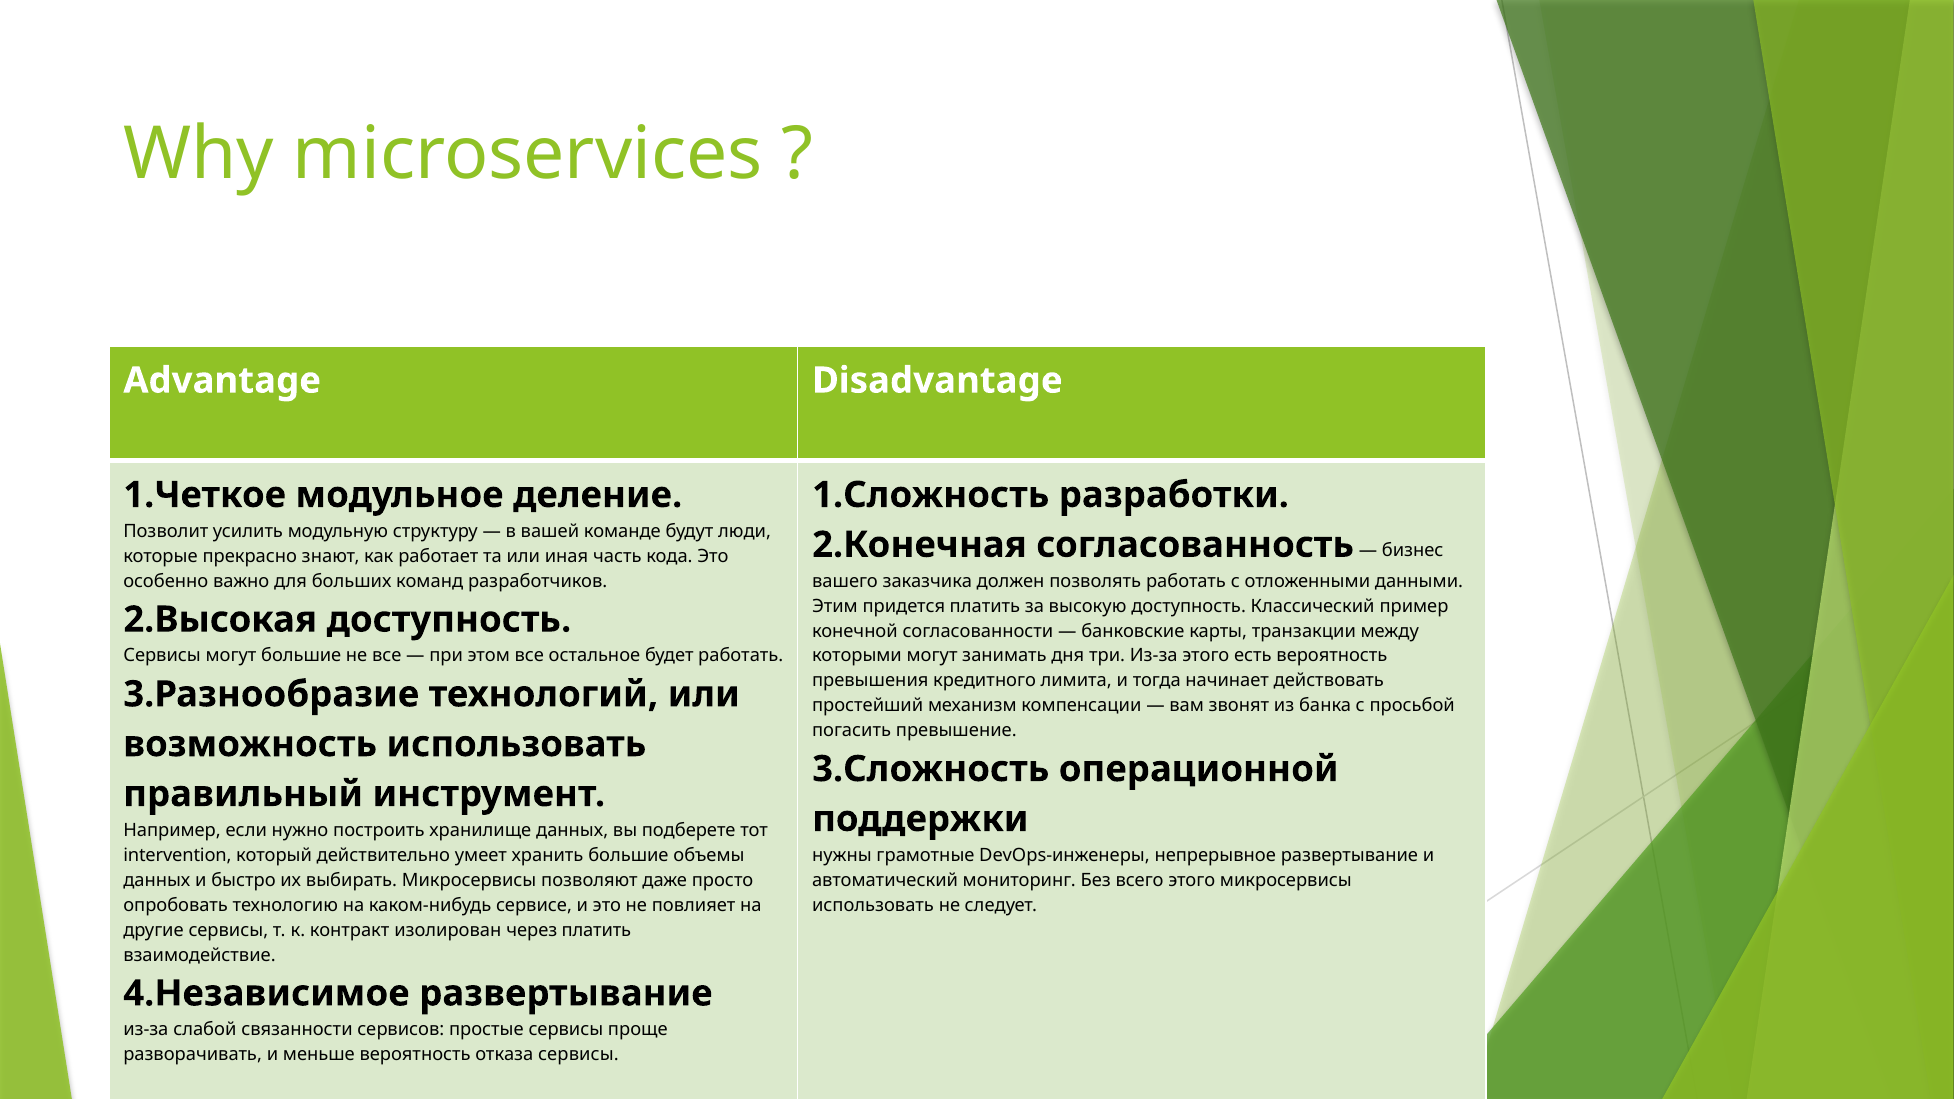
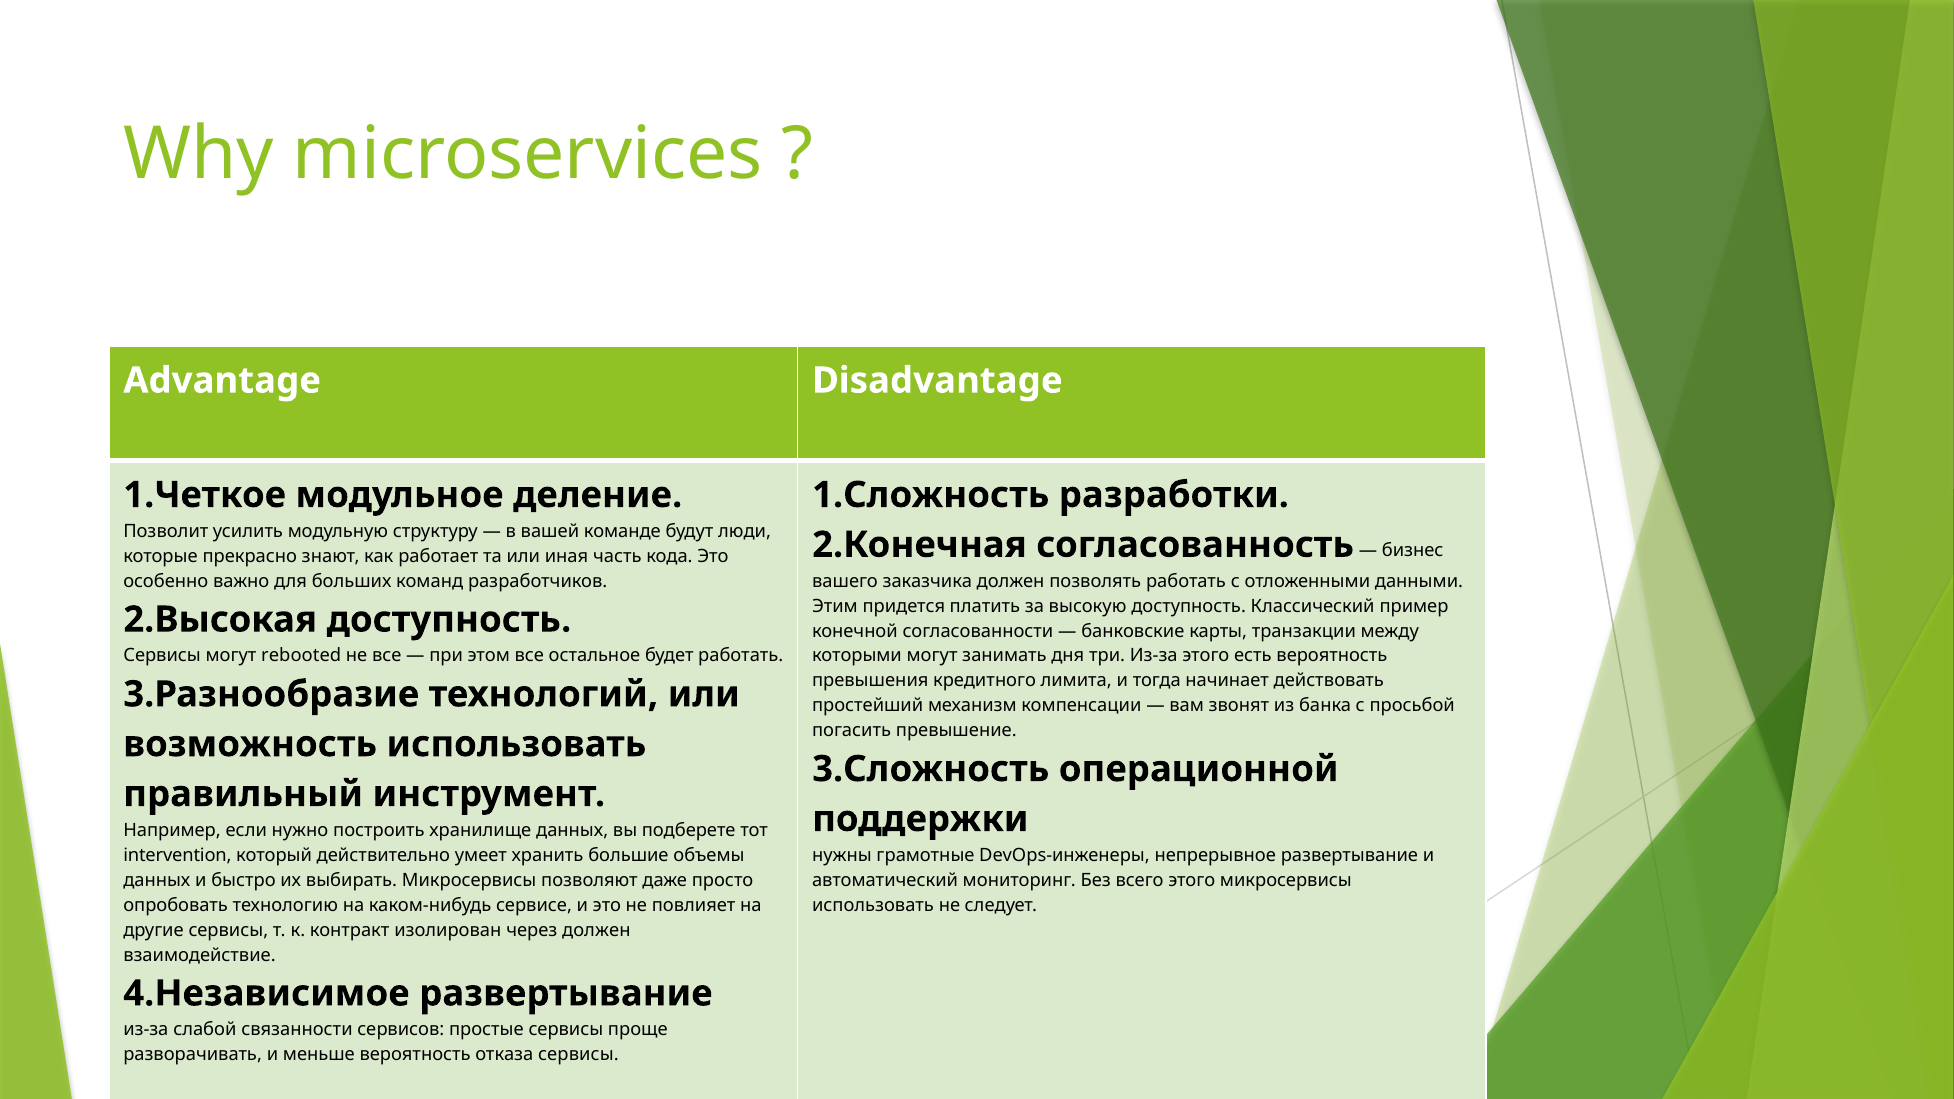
могут большие: большие -> rebooted
через платить: платить -> должен
